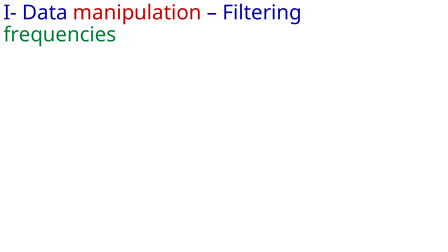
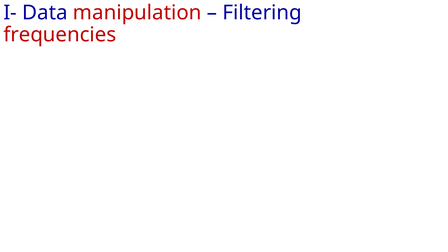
frequencies colour: green -> red
